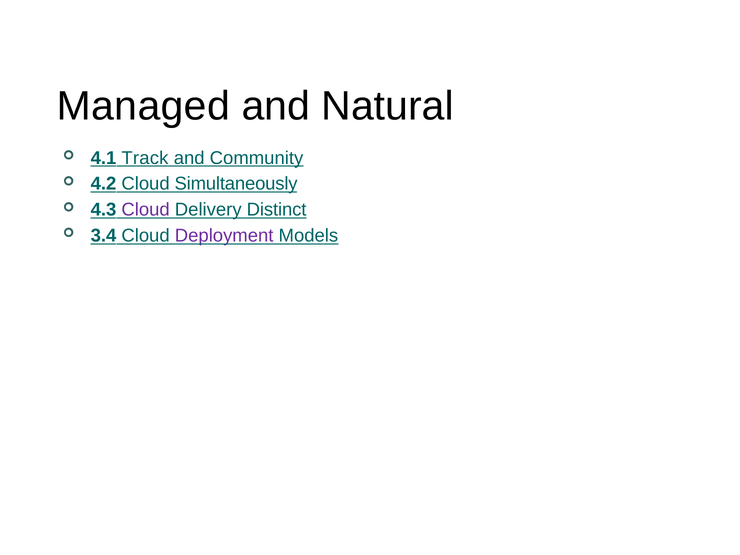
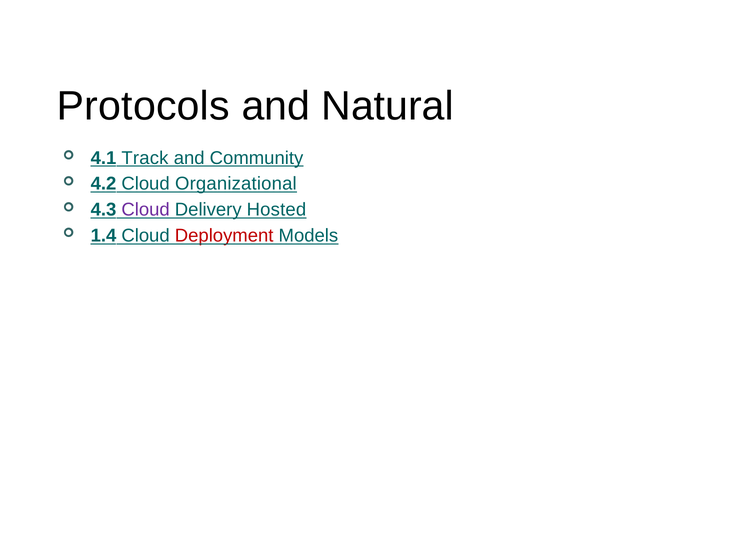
Managed: Managed -> Protocols
Simultaneously: Simultaneously -> Organizational
Distinct: Distinct -> Hosted
3.4: 3.4 -> 1.4
Deployment colour: purple -> red
